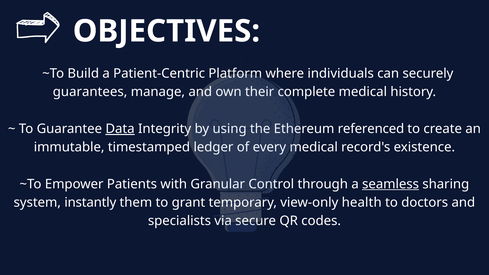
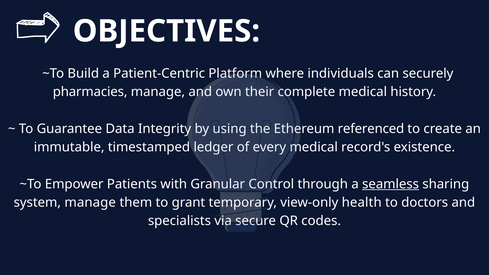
guarantees: guarantees -> pharmacies
Data underline: present -> none
system instantly: instantly -> manage
